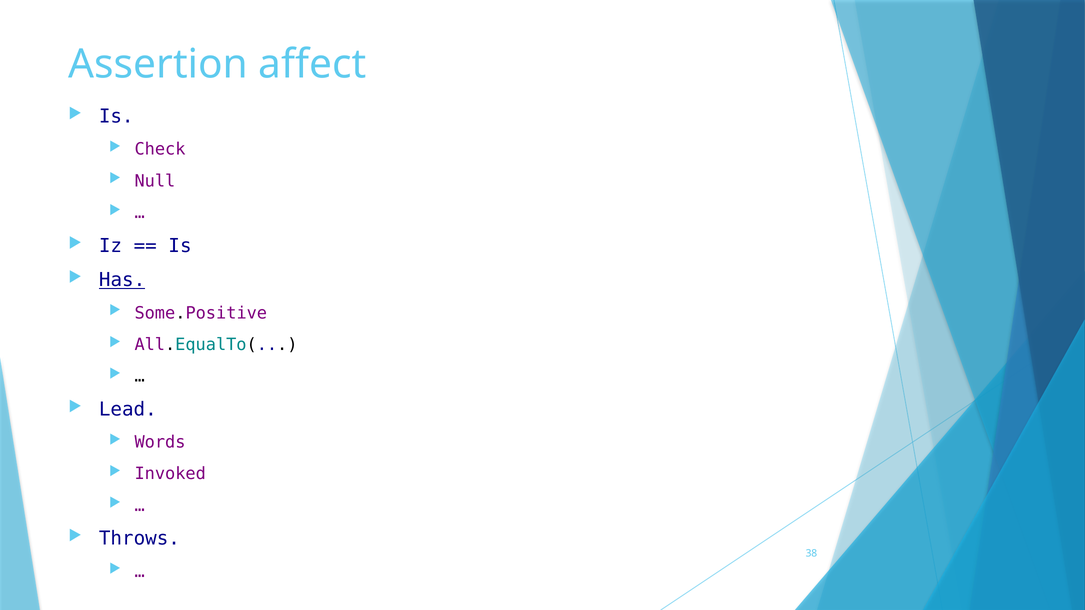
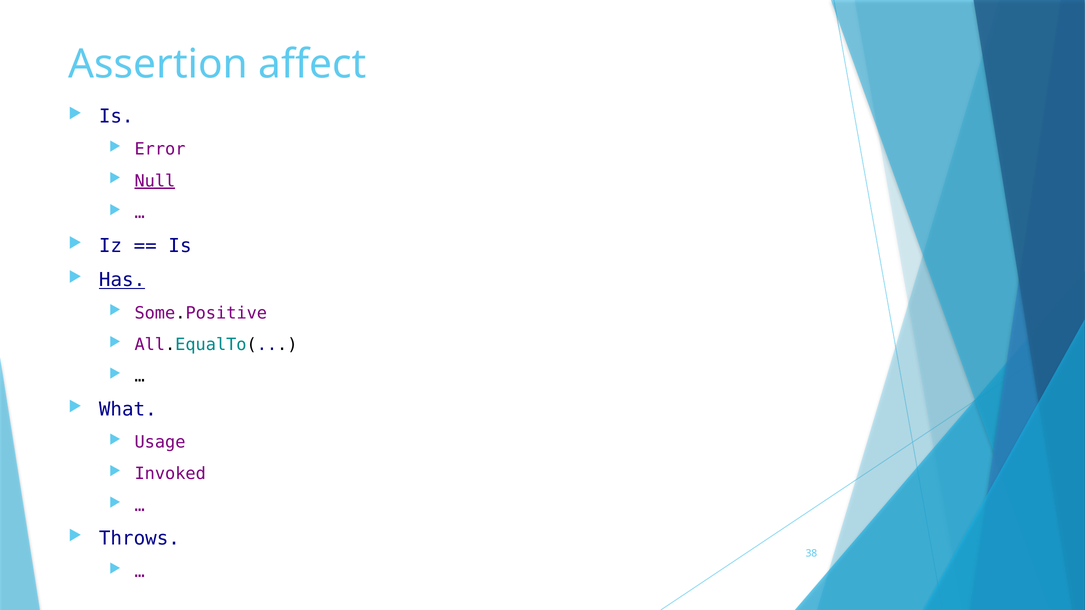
Check: Check -> Error
Null underline: none -> present
Lead: Lead -> What
Words: Words -> Usage
